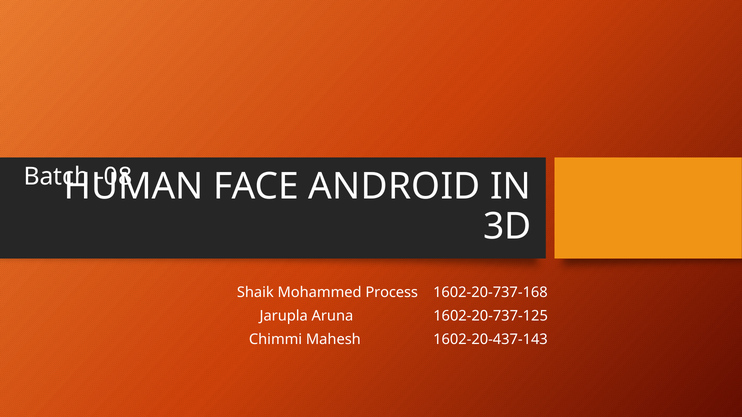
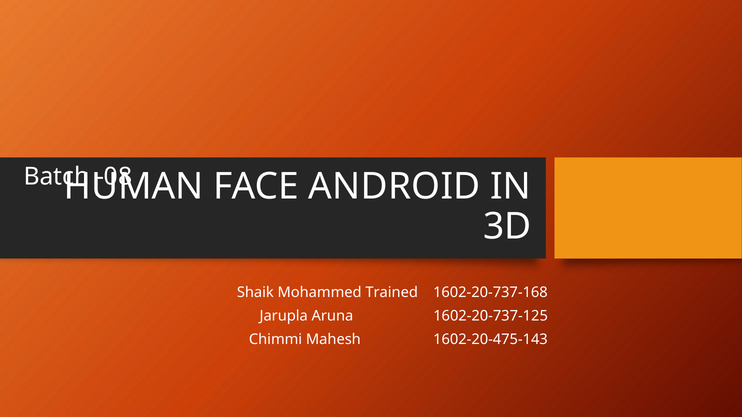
Process: Process -> Trained
1602-20-437-143: 1602-20-437-143 -> 1602-20-475-143
